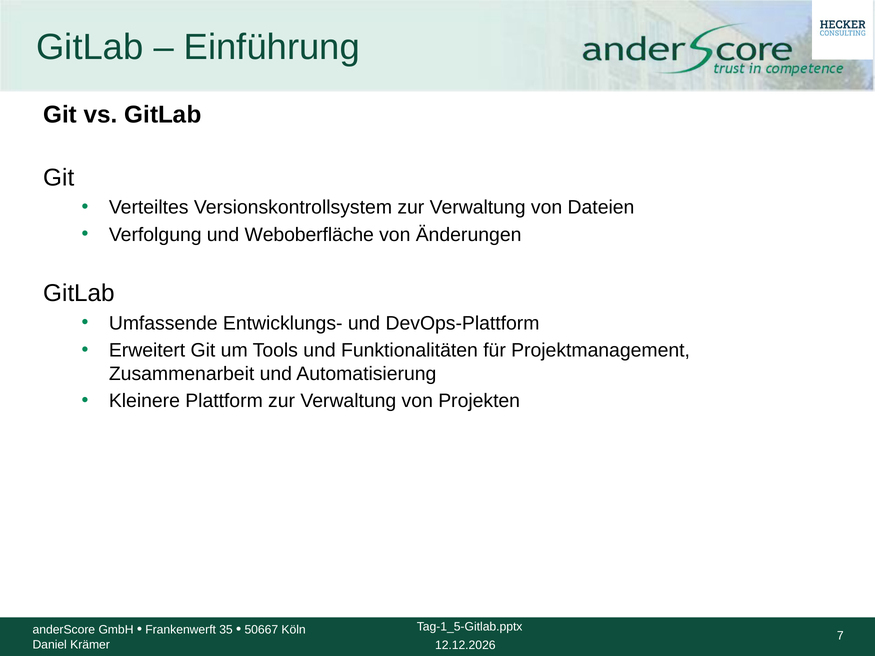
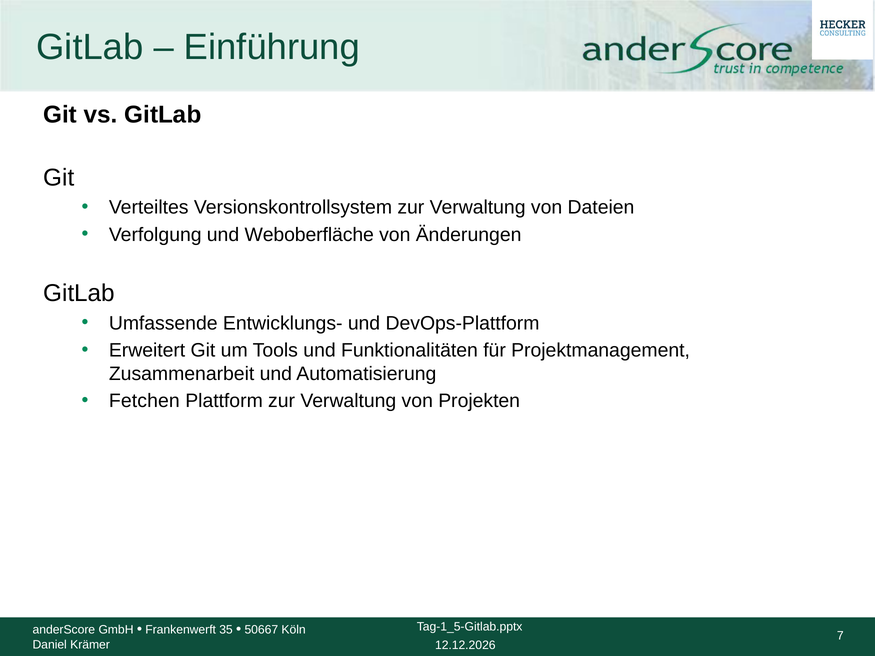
Kleinere: Kleinere -> Fetchen
